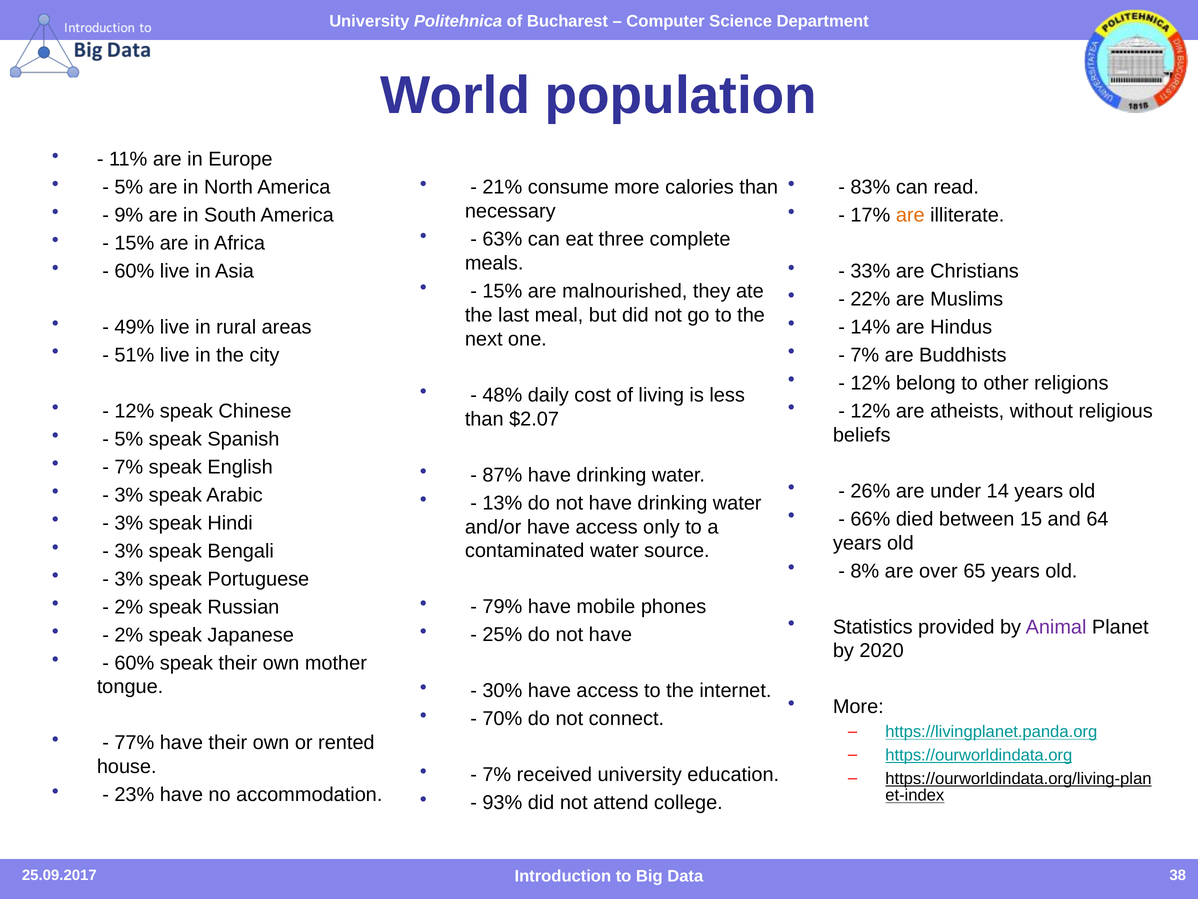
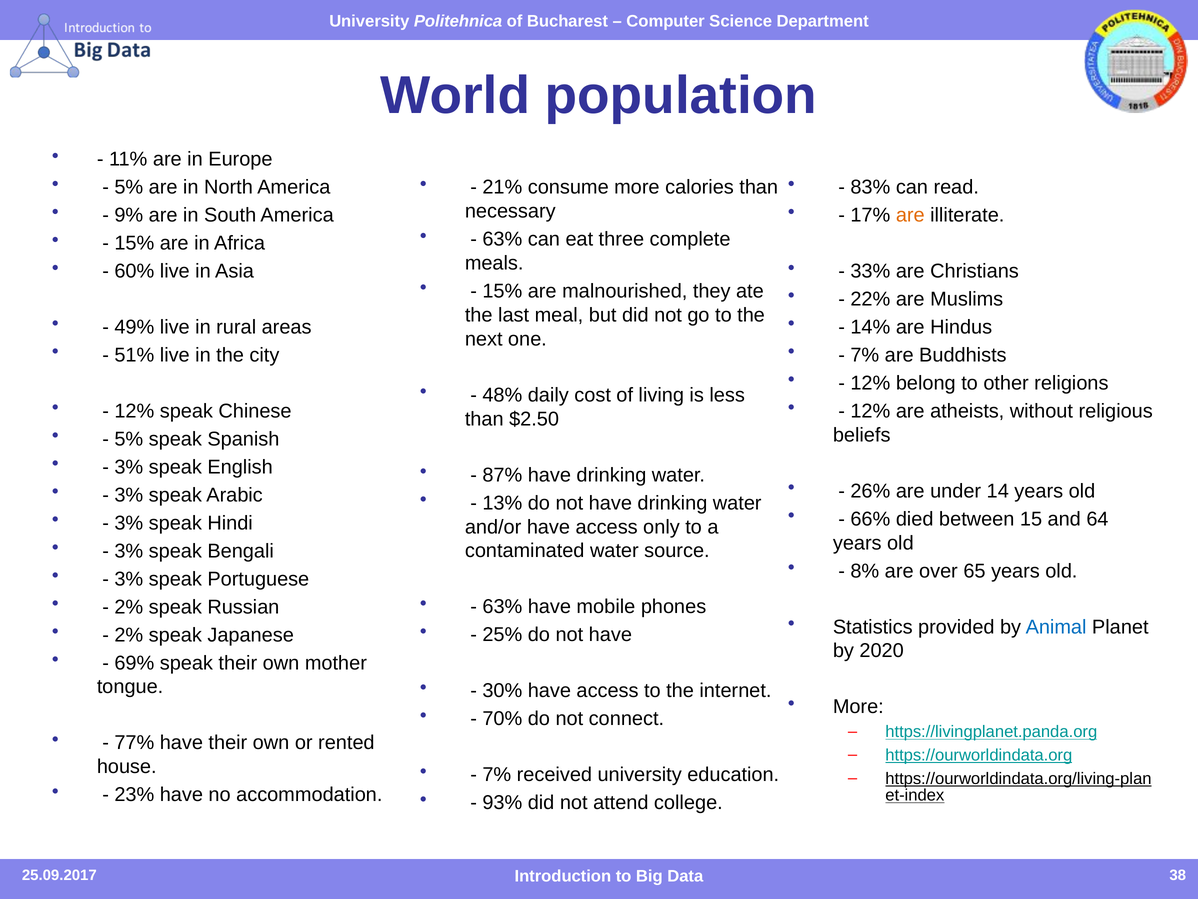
$2.07: $2.07 -> $2.50
7% at (129, 467): 7% -> 3%
79% at (502, 607): 79% -> 63%
Animal colour: purple -> blue
60% at (134, 663): 60% -> 69%
